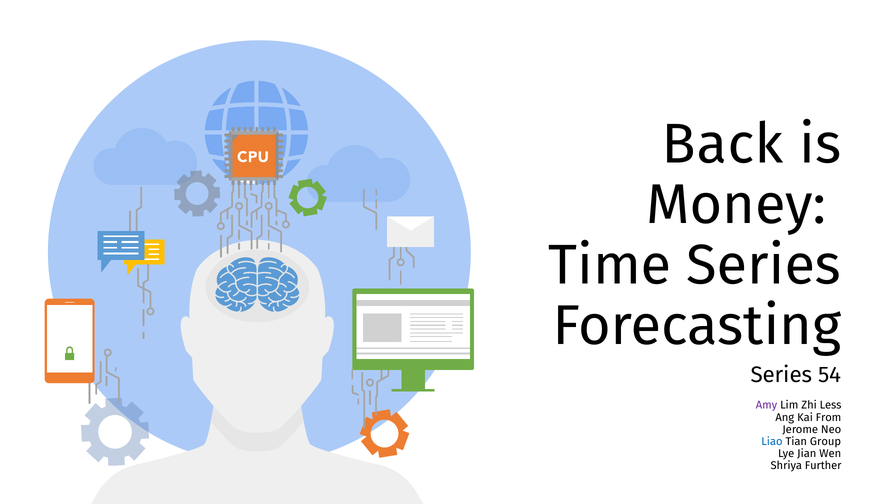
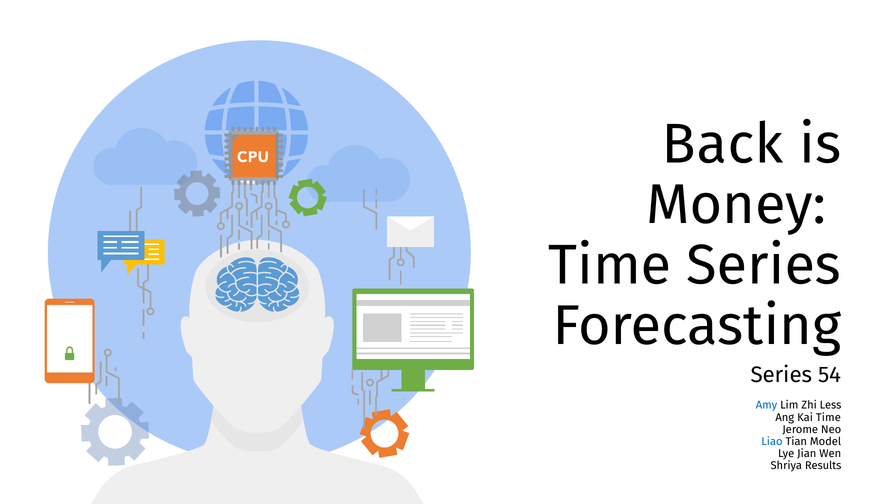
Amy colour: purple -> blue
Kai From: From -> Time
Group: Group -> Model
Further: Further -> Results
